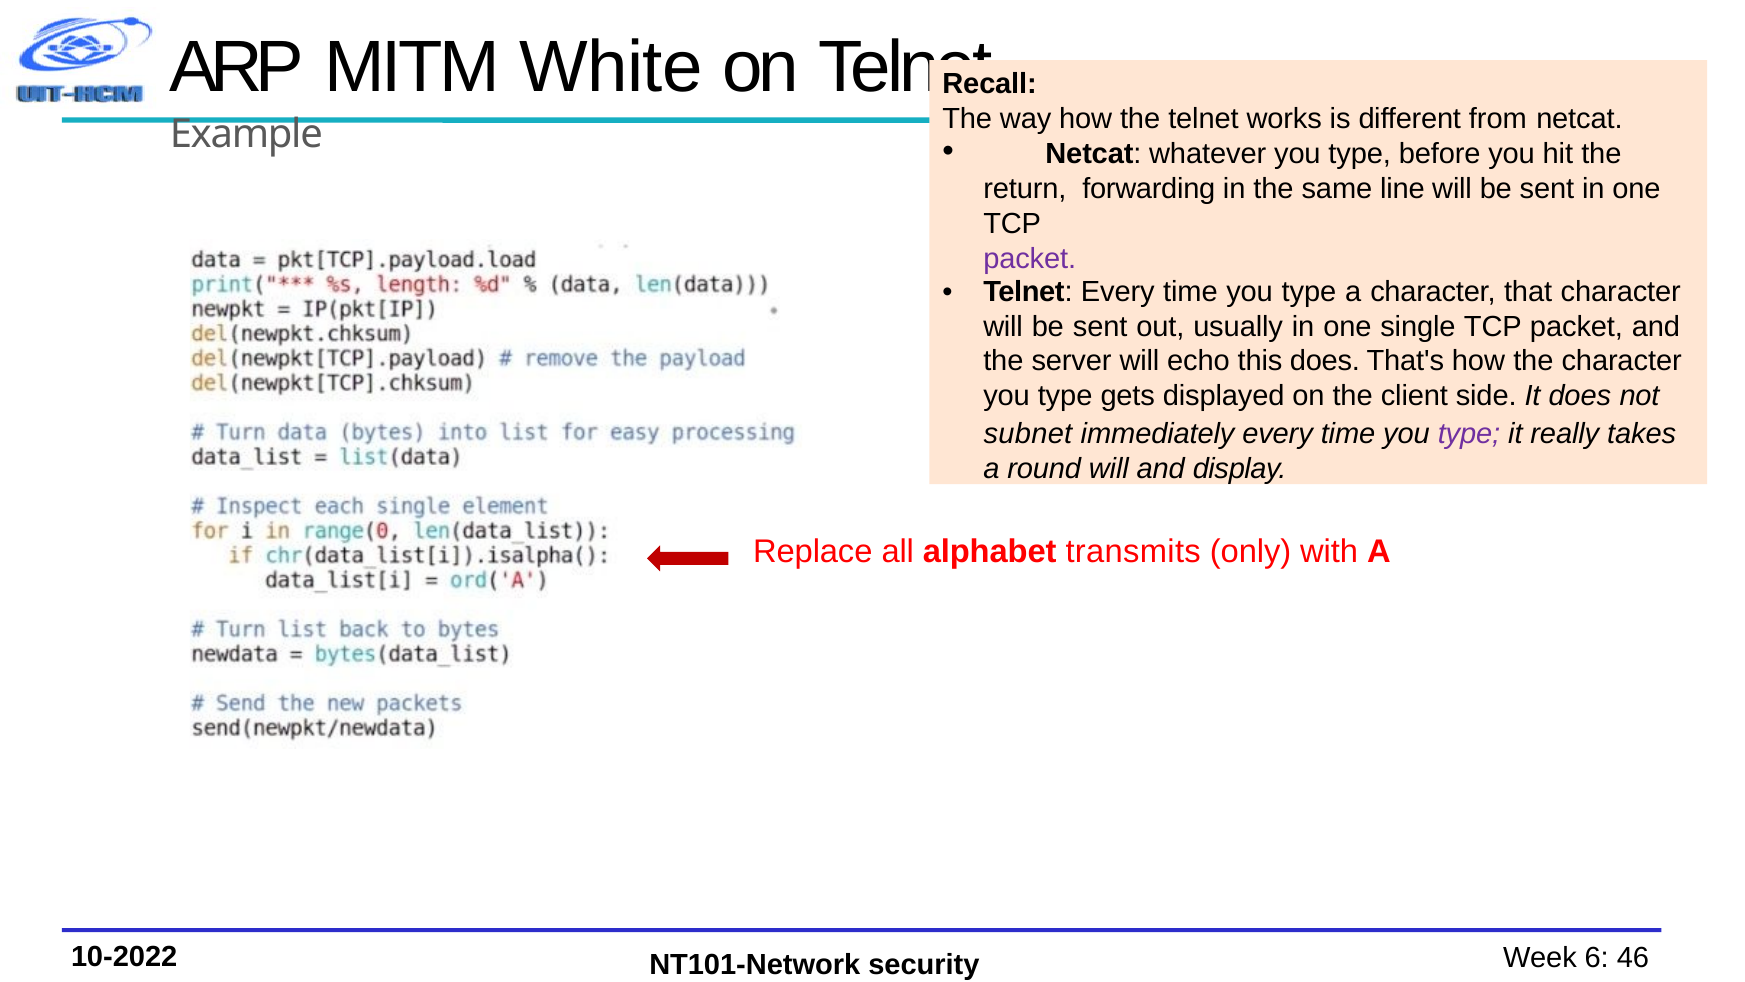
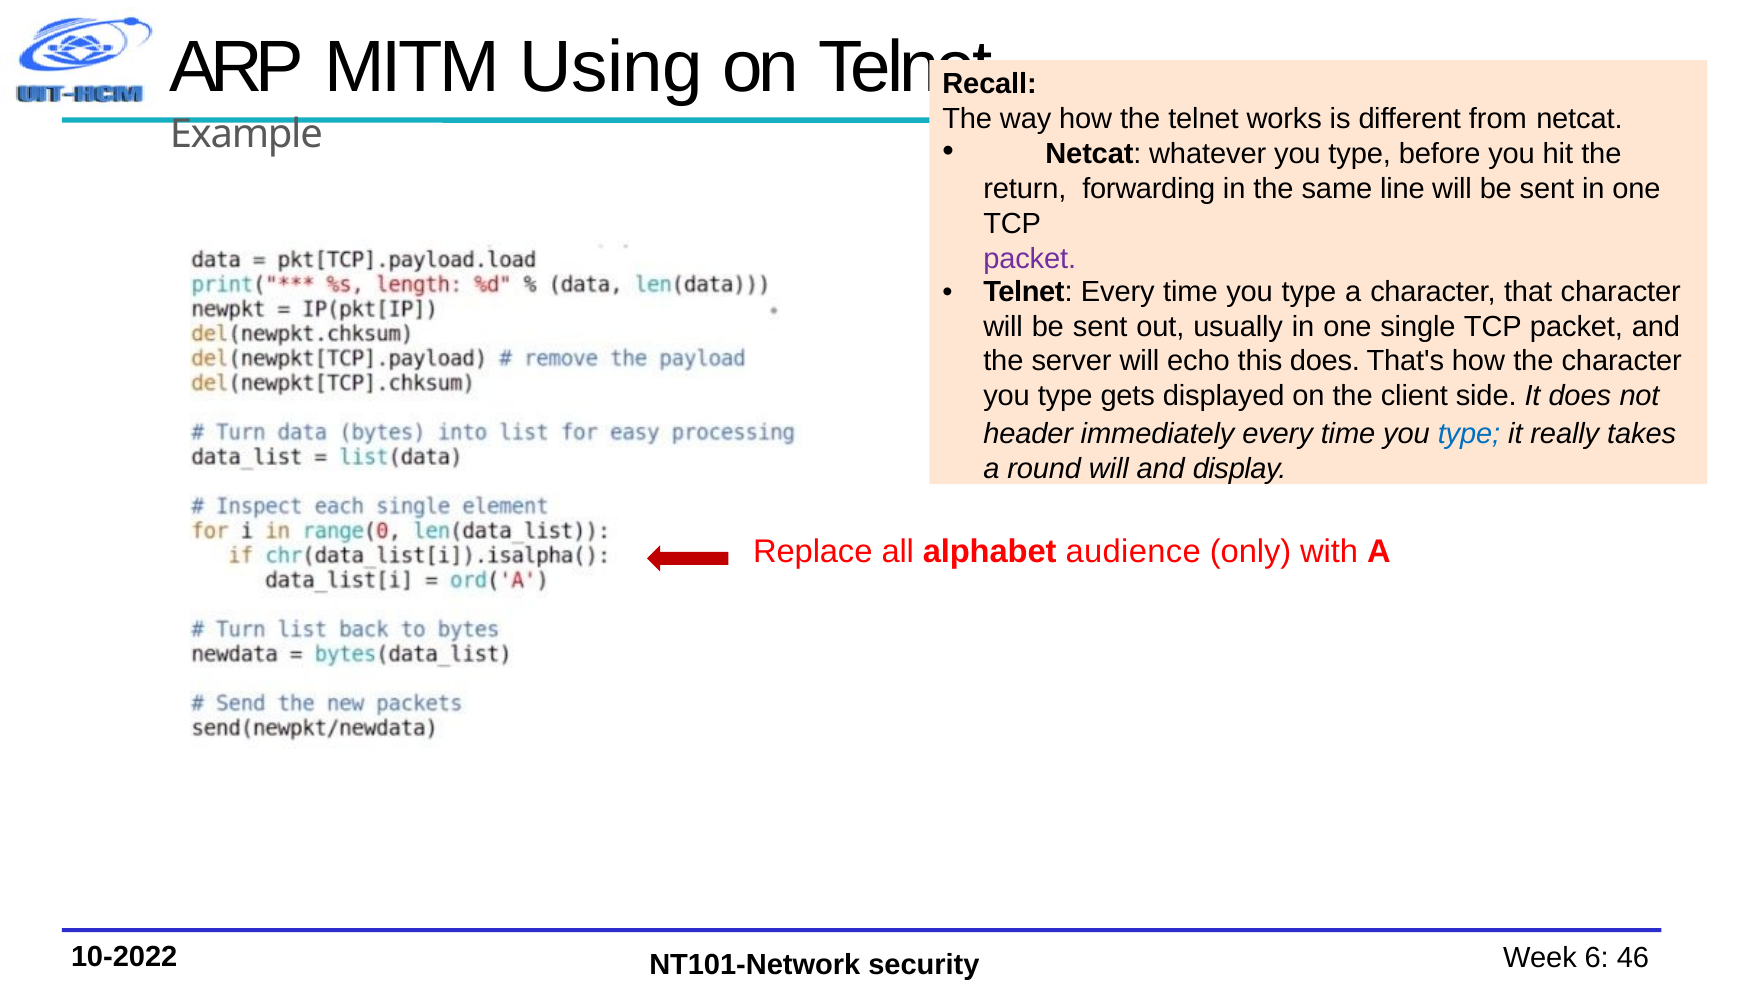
White: White -> Using
subnet: subnet -> header
type at (1469, 434) colour: purple -> blue
transmits: transmits -> audience
